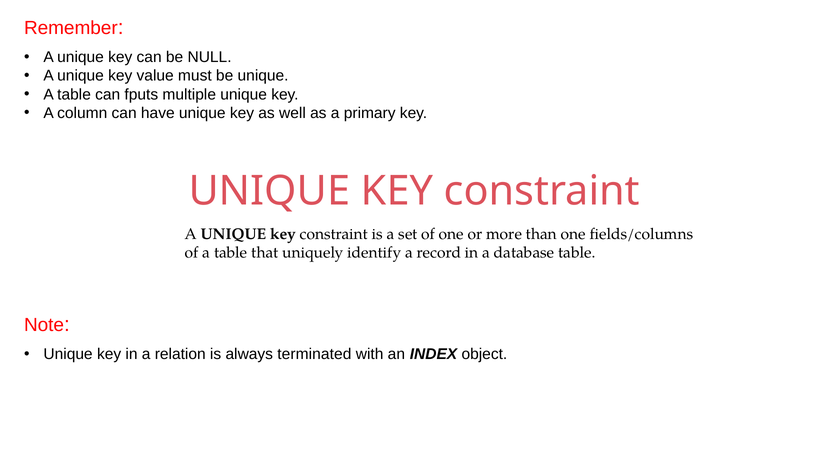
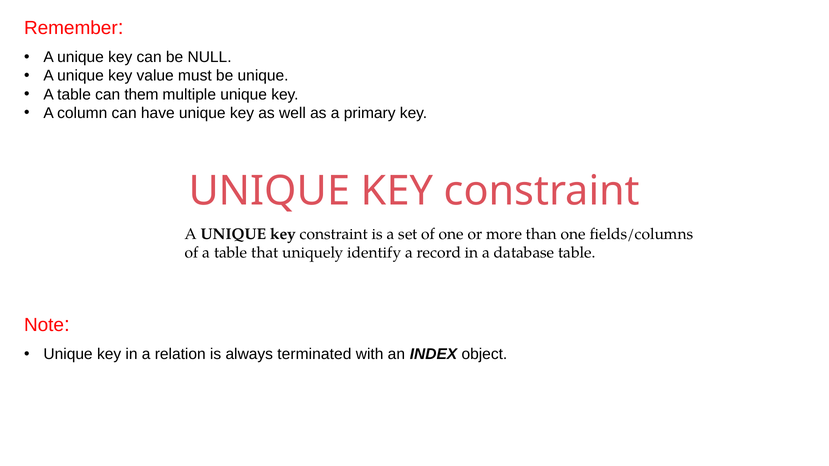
fputs: fputs -> them
